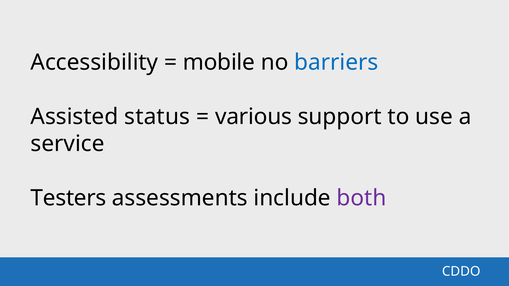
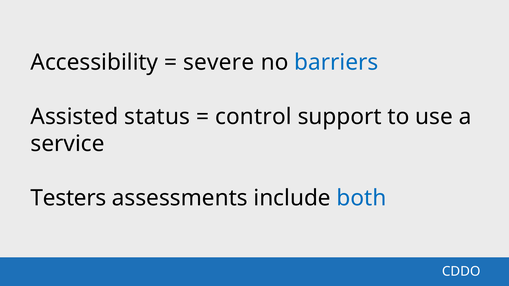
mobile: mobile -> severe
various: various -> control
both colour: purple -> blue
